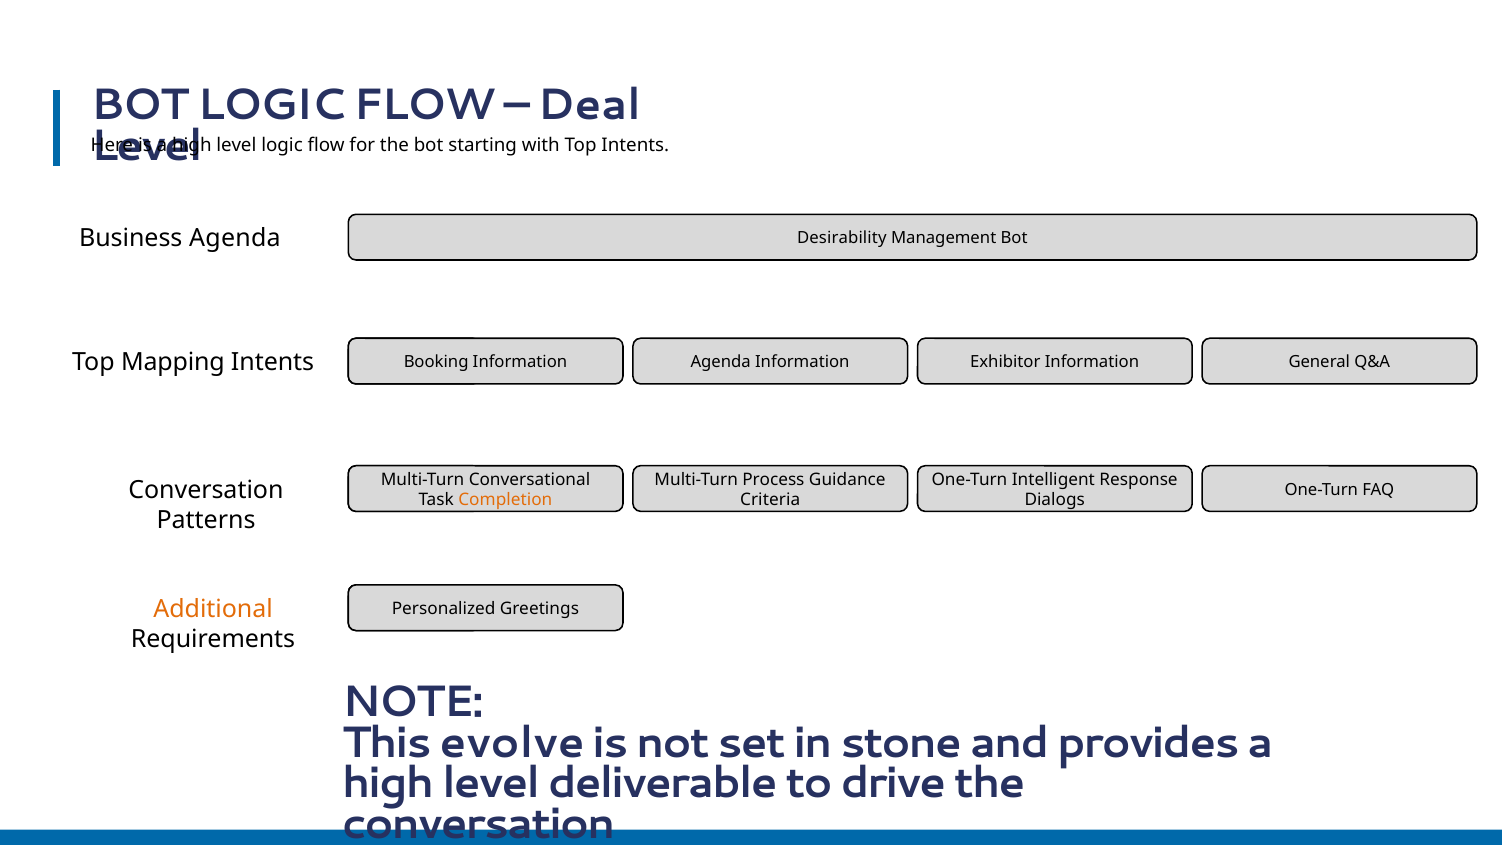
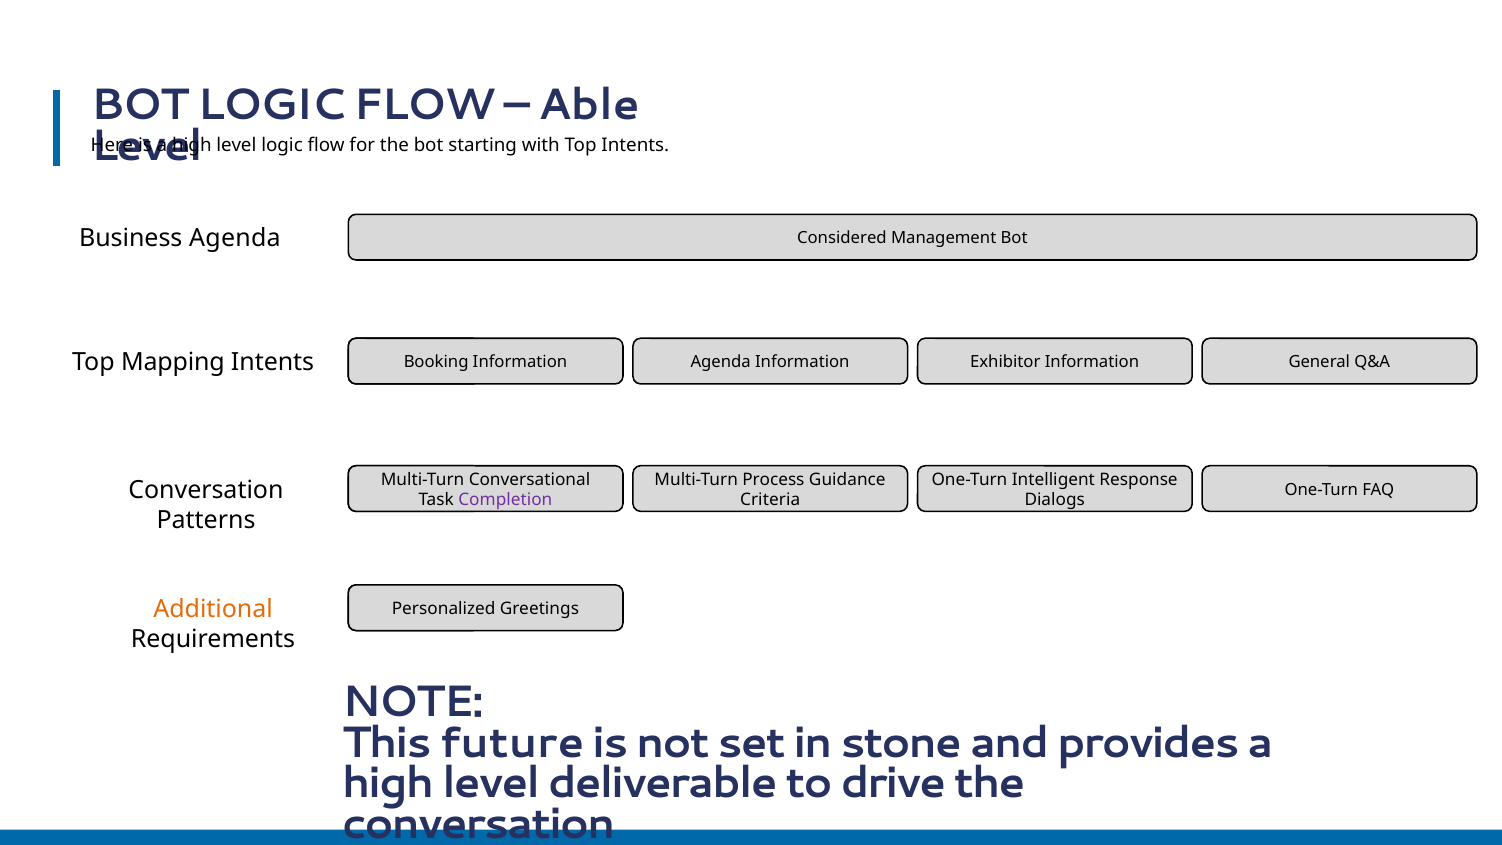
Deal: Deal -> Able
Desirability: Desirability -> Considered
Completion colour: orange -> purple
evolve: evolve -> future
